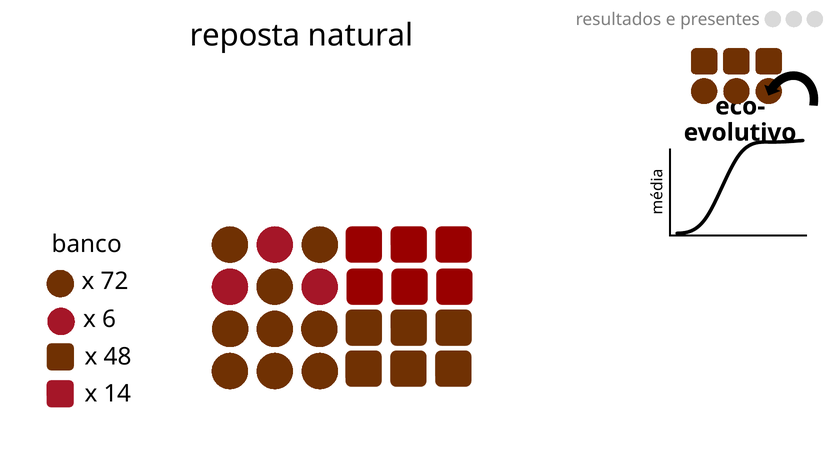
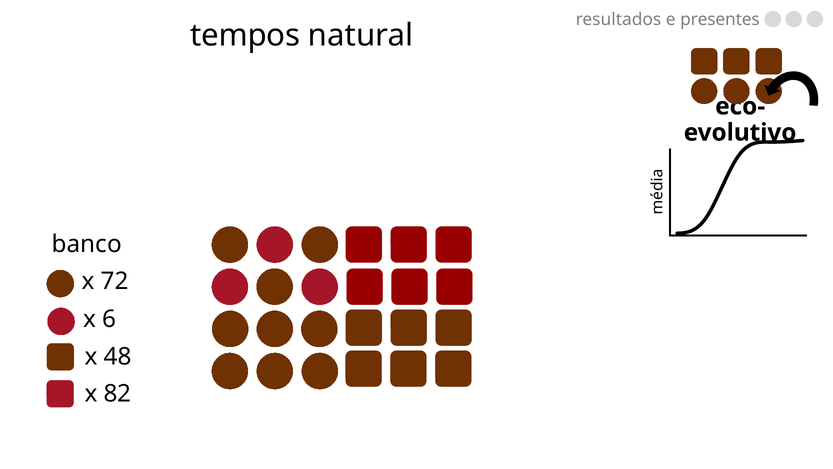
reposta: reposta -> tempos
14: 14 -> 82
